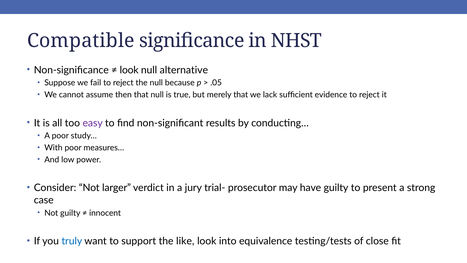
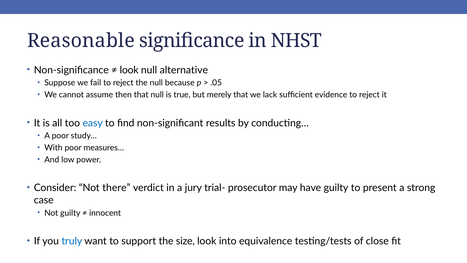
Compatible: Compatible -> Reasonable
easy colour: purple -> blue
larger: larger -> there
like: like -> size
